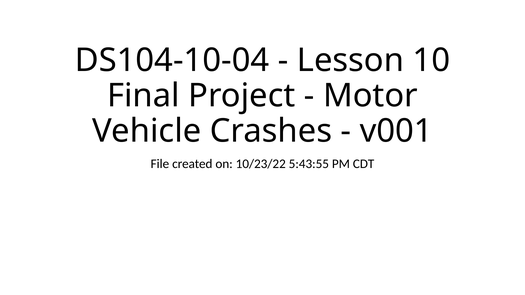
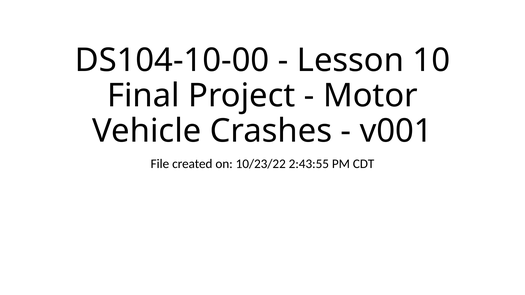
DS104-10-04: DS104-10-04 -> DS104-10-00
5:43:55: 5:43:55 -> 2:43:55
